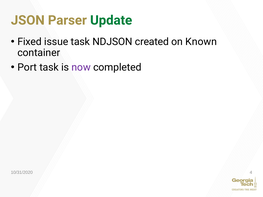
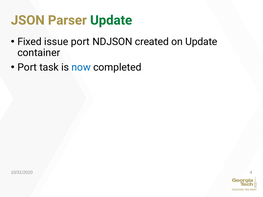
issue task: task -> port
on Known: Known -> Update
now colour: purple -> blue
